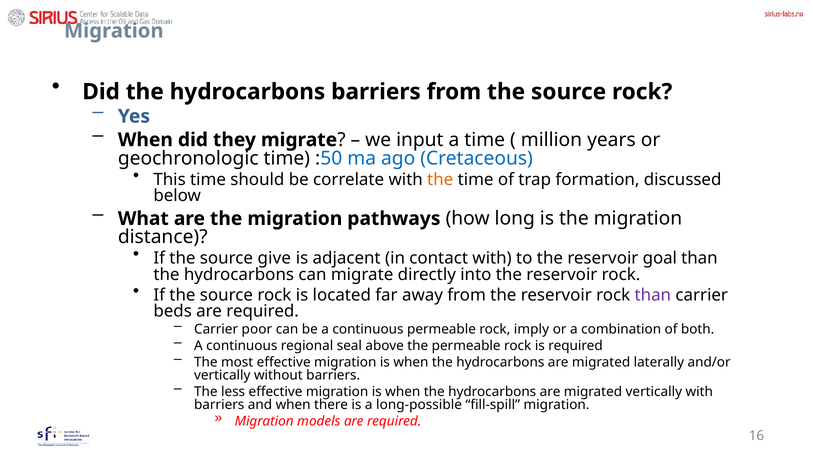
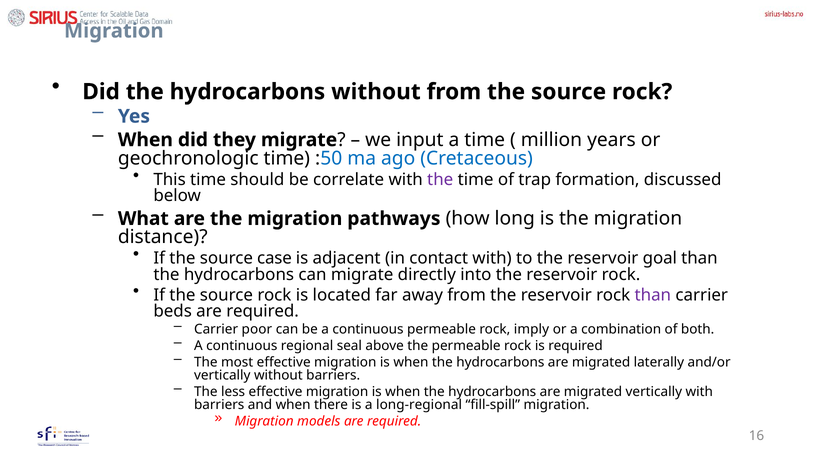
hydrocarbons barriers: barriers -> without
the at (440, 180) colour: orange -> purple
give: give -> case
long-possible: long-possible -> long-regional
